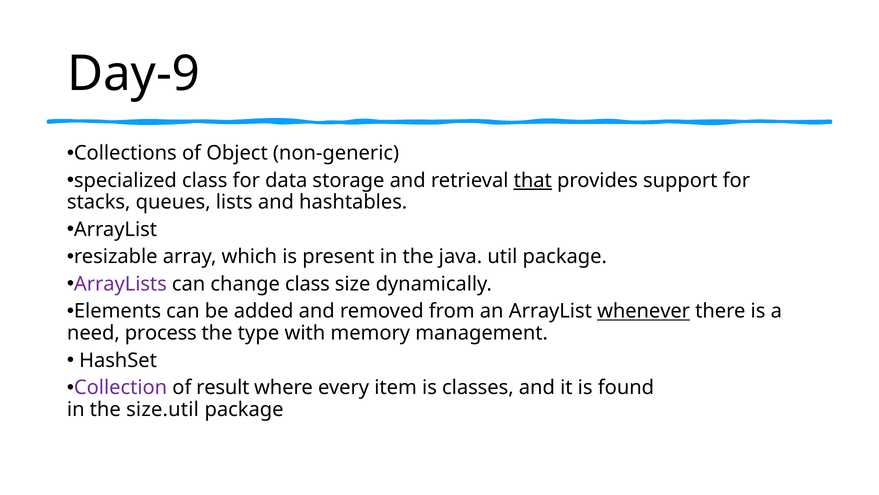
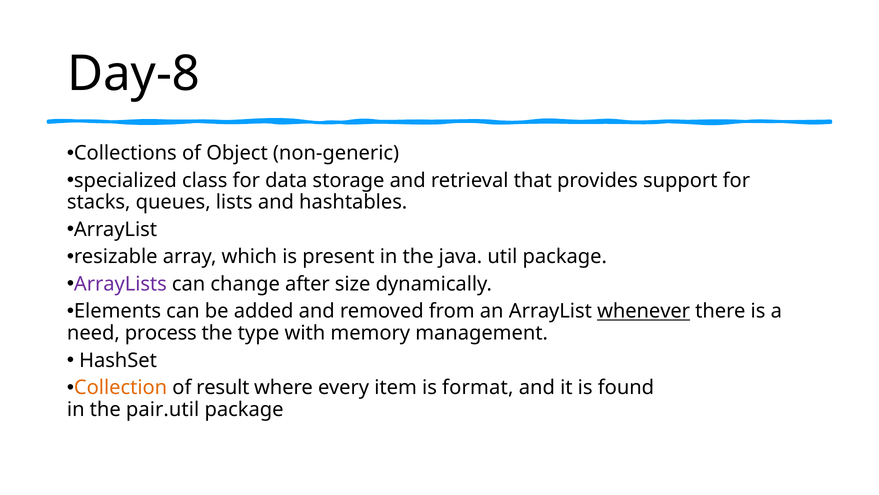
Day-9: Day-9 -> Day-8
that underline: present -> none
change class: class -> after
Collection colour: purple -> orange
classes: classes -> format
size.util: size.util -> pair.util
